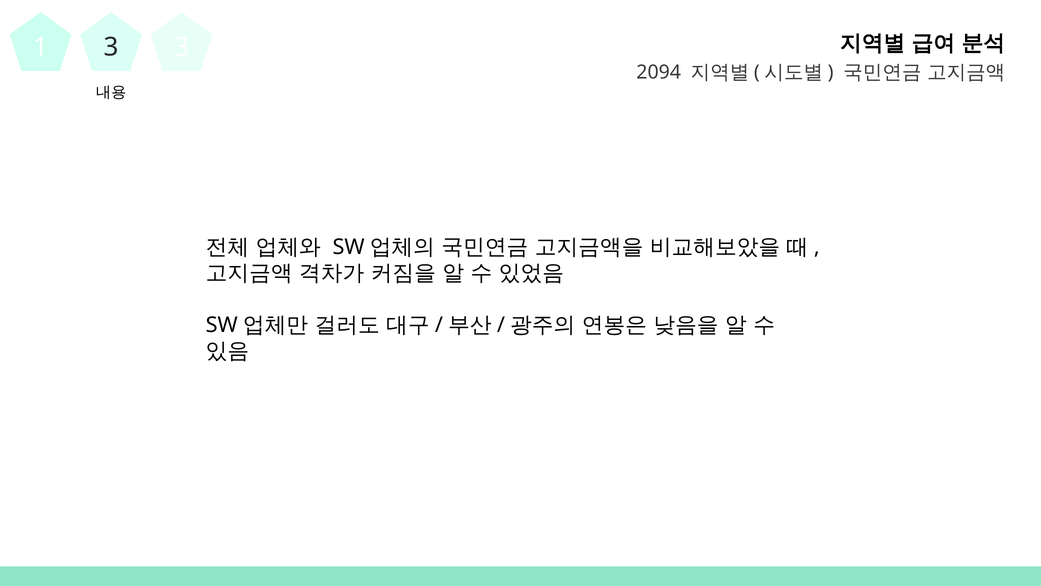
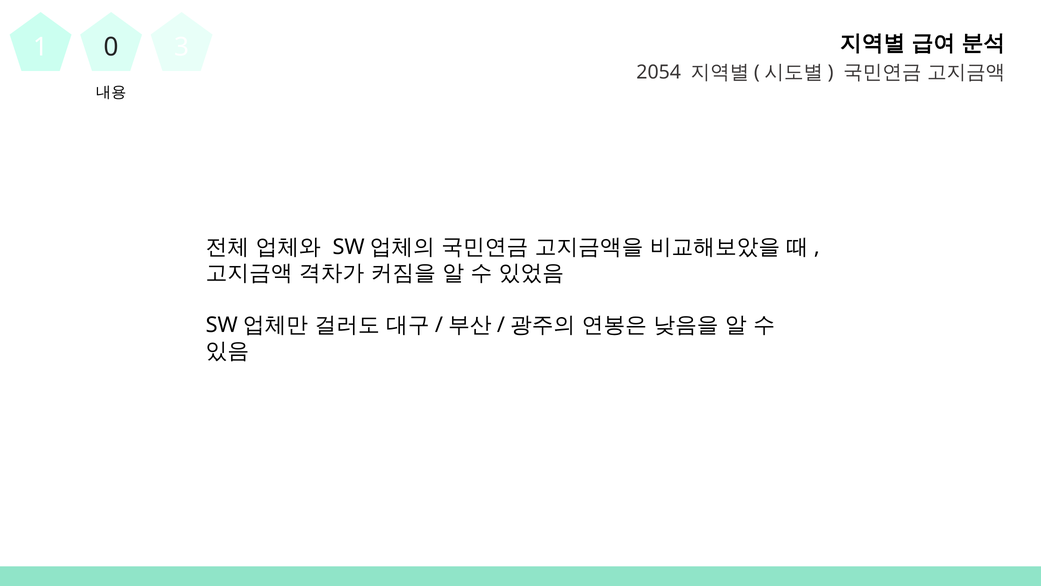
1 3: 3 -> 0
2094: 2094 -> 2054
